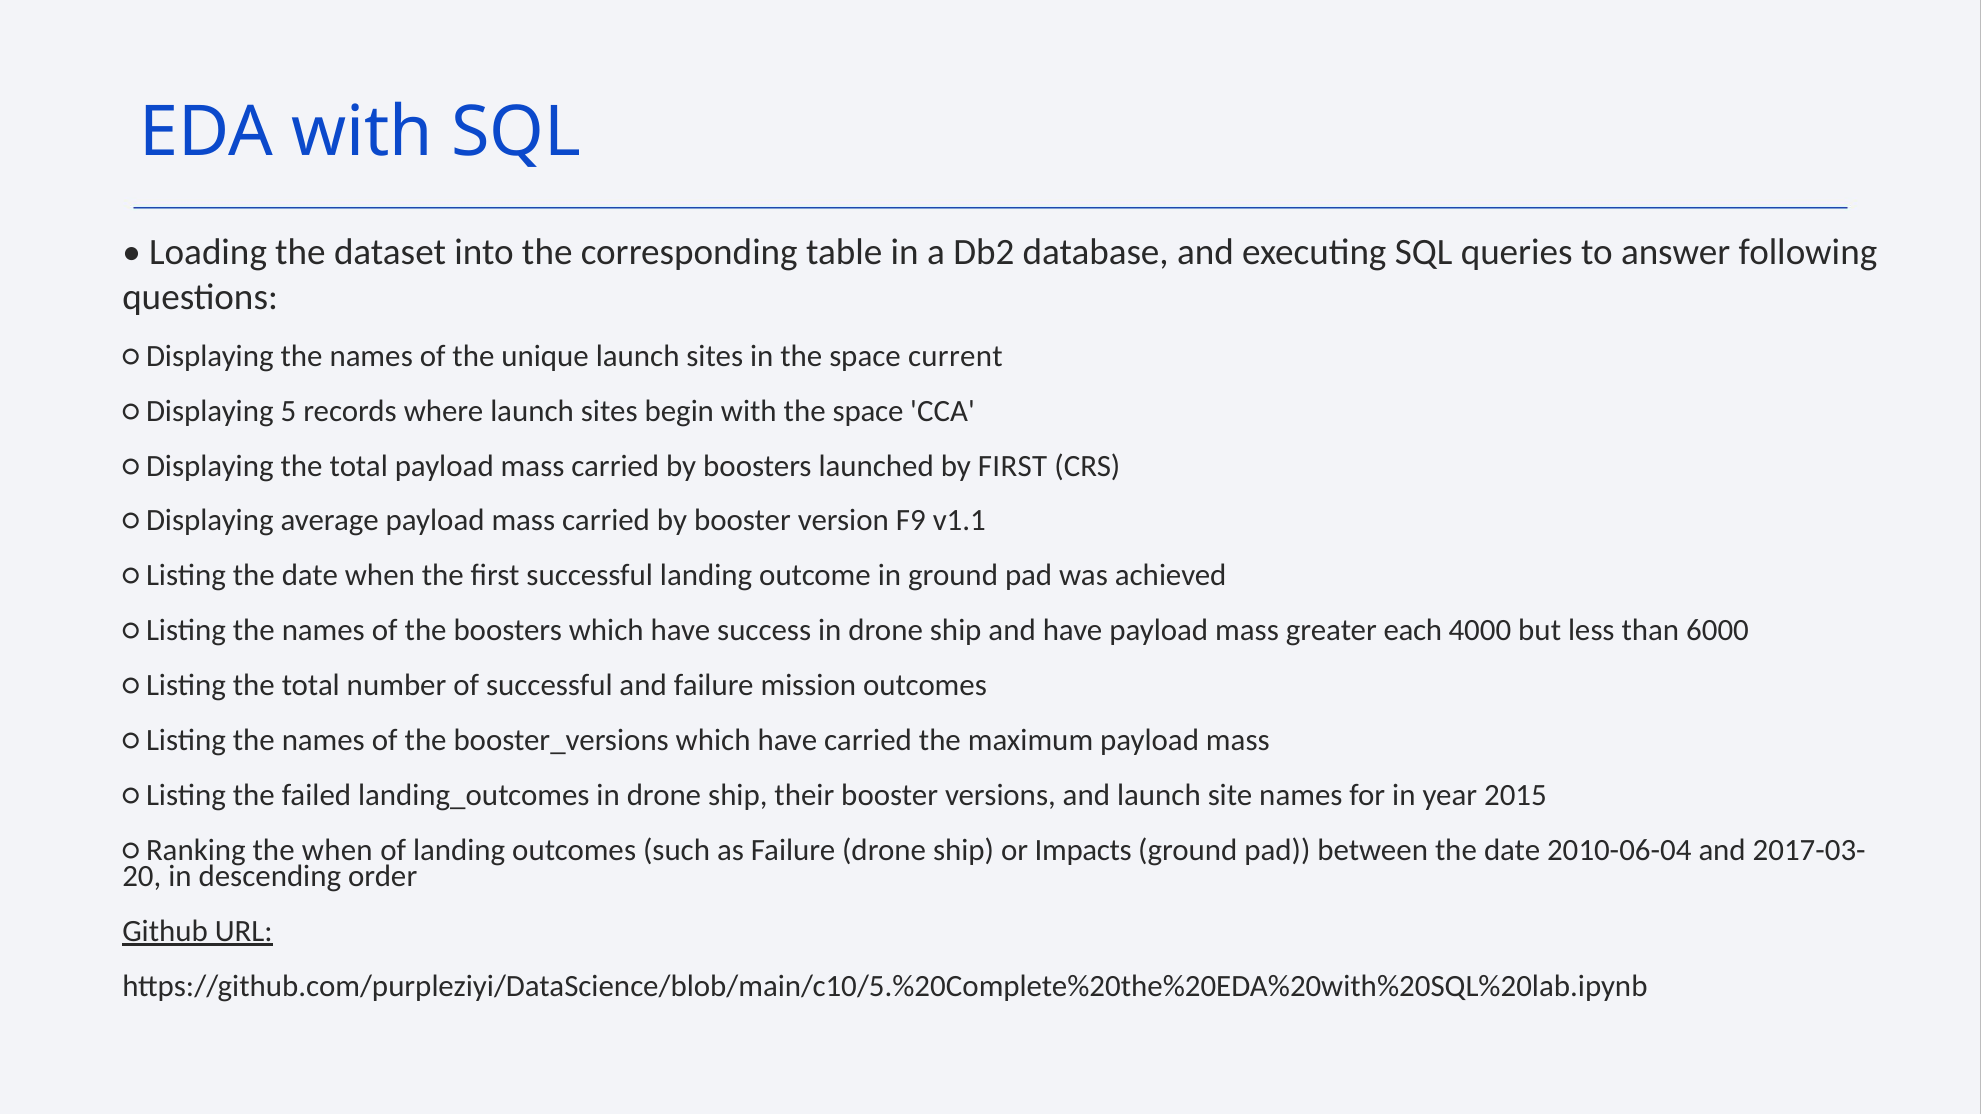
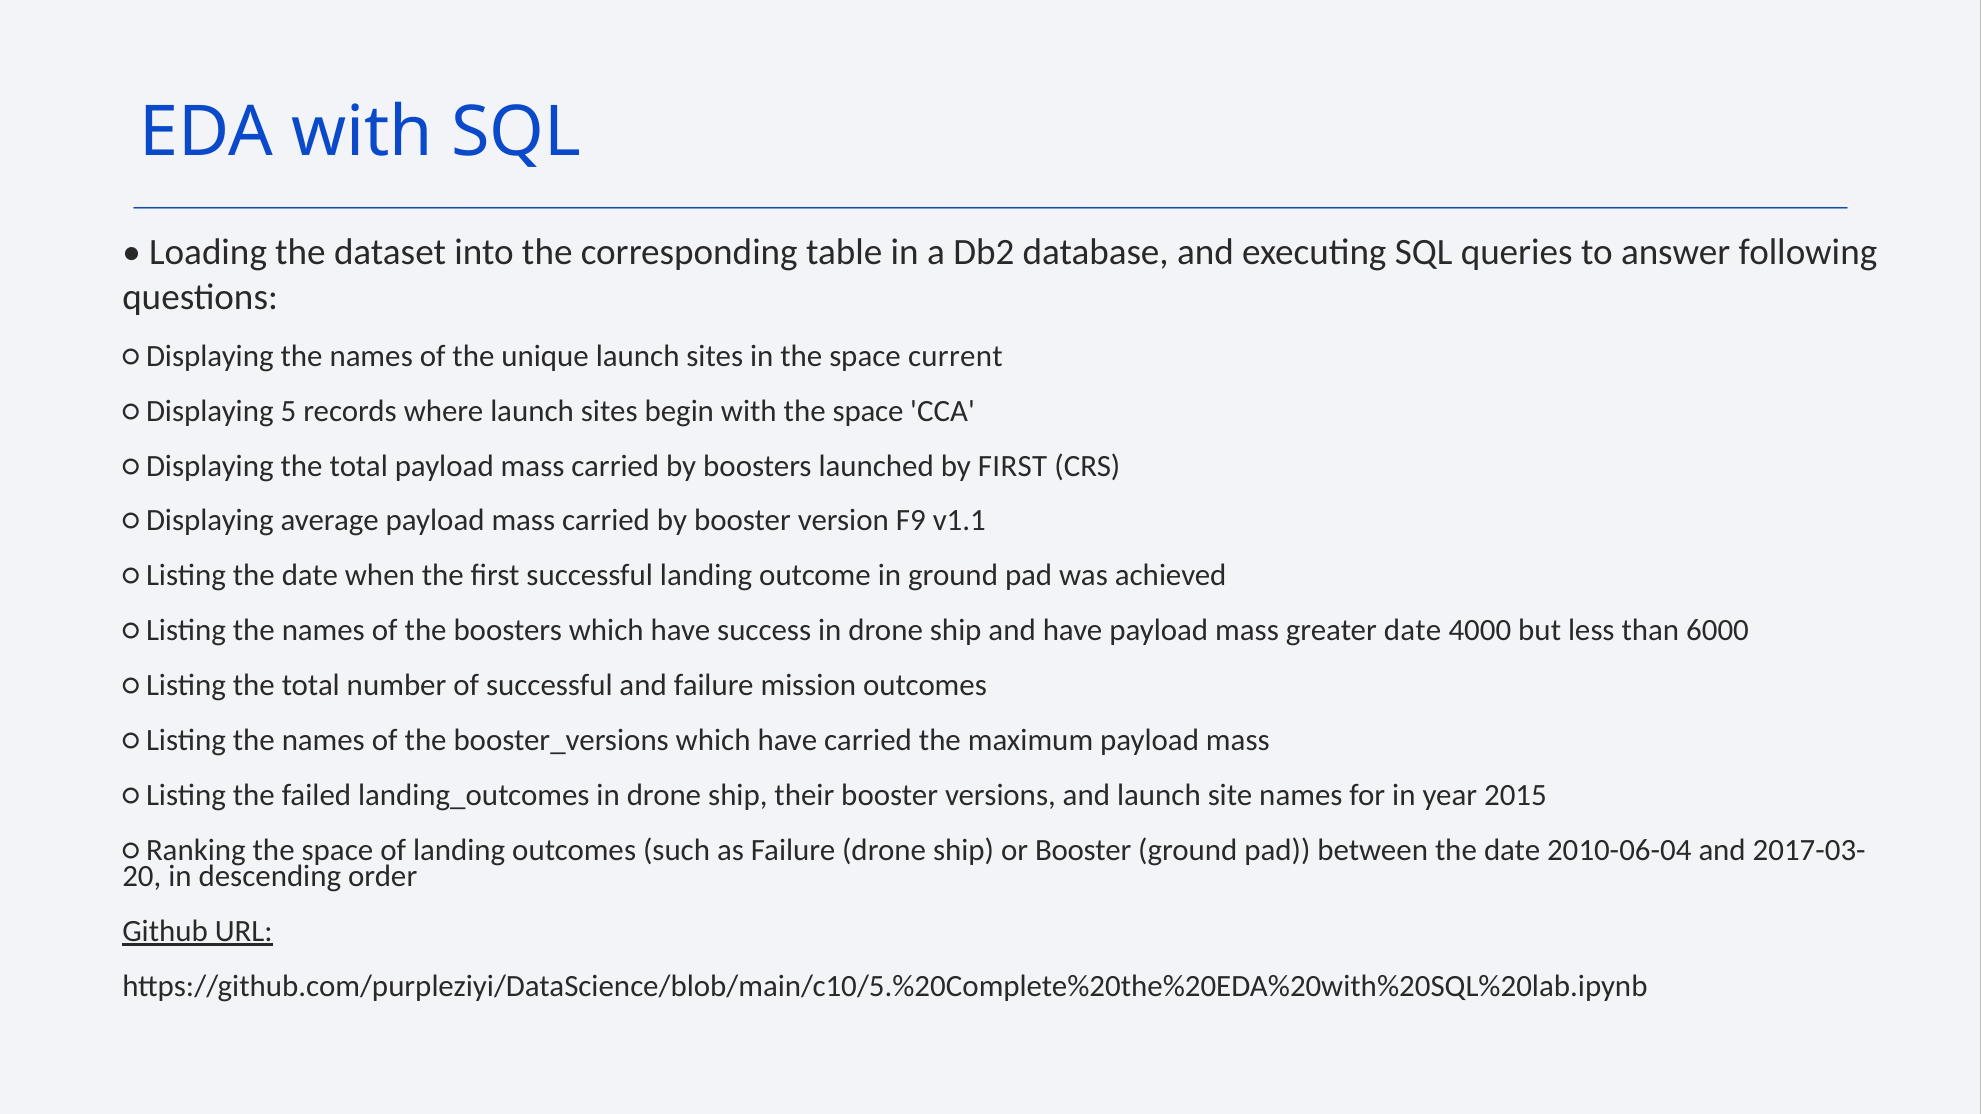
greater each: each -> date
Ranking the when: when -> space
or Impacts: Impacts -> Booster
